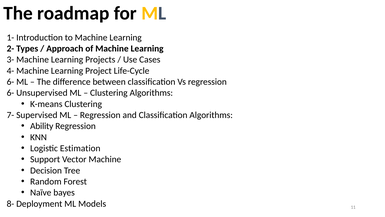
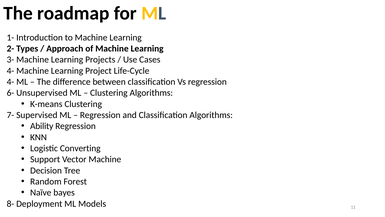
6- at (10, 82): 6- -> 4-
Estimation: Estimation -> Converting
